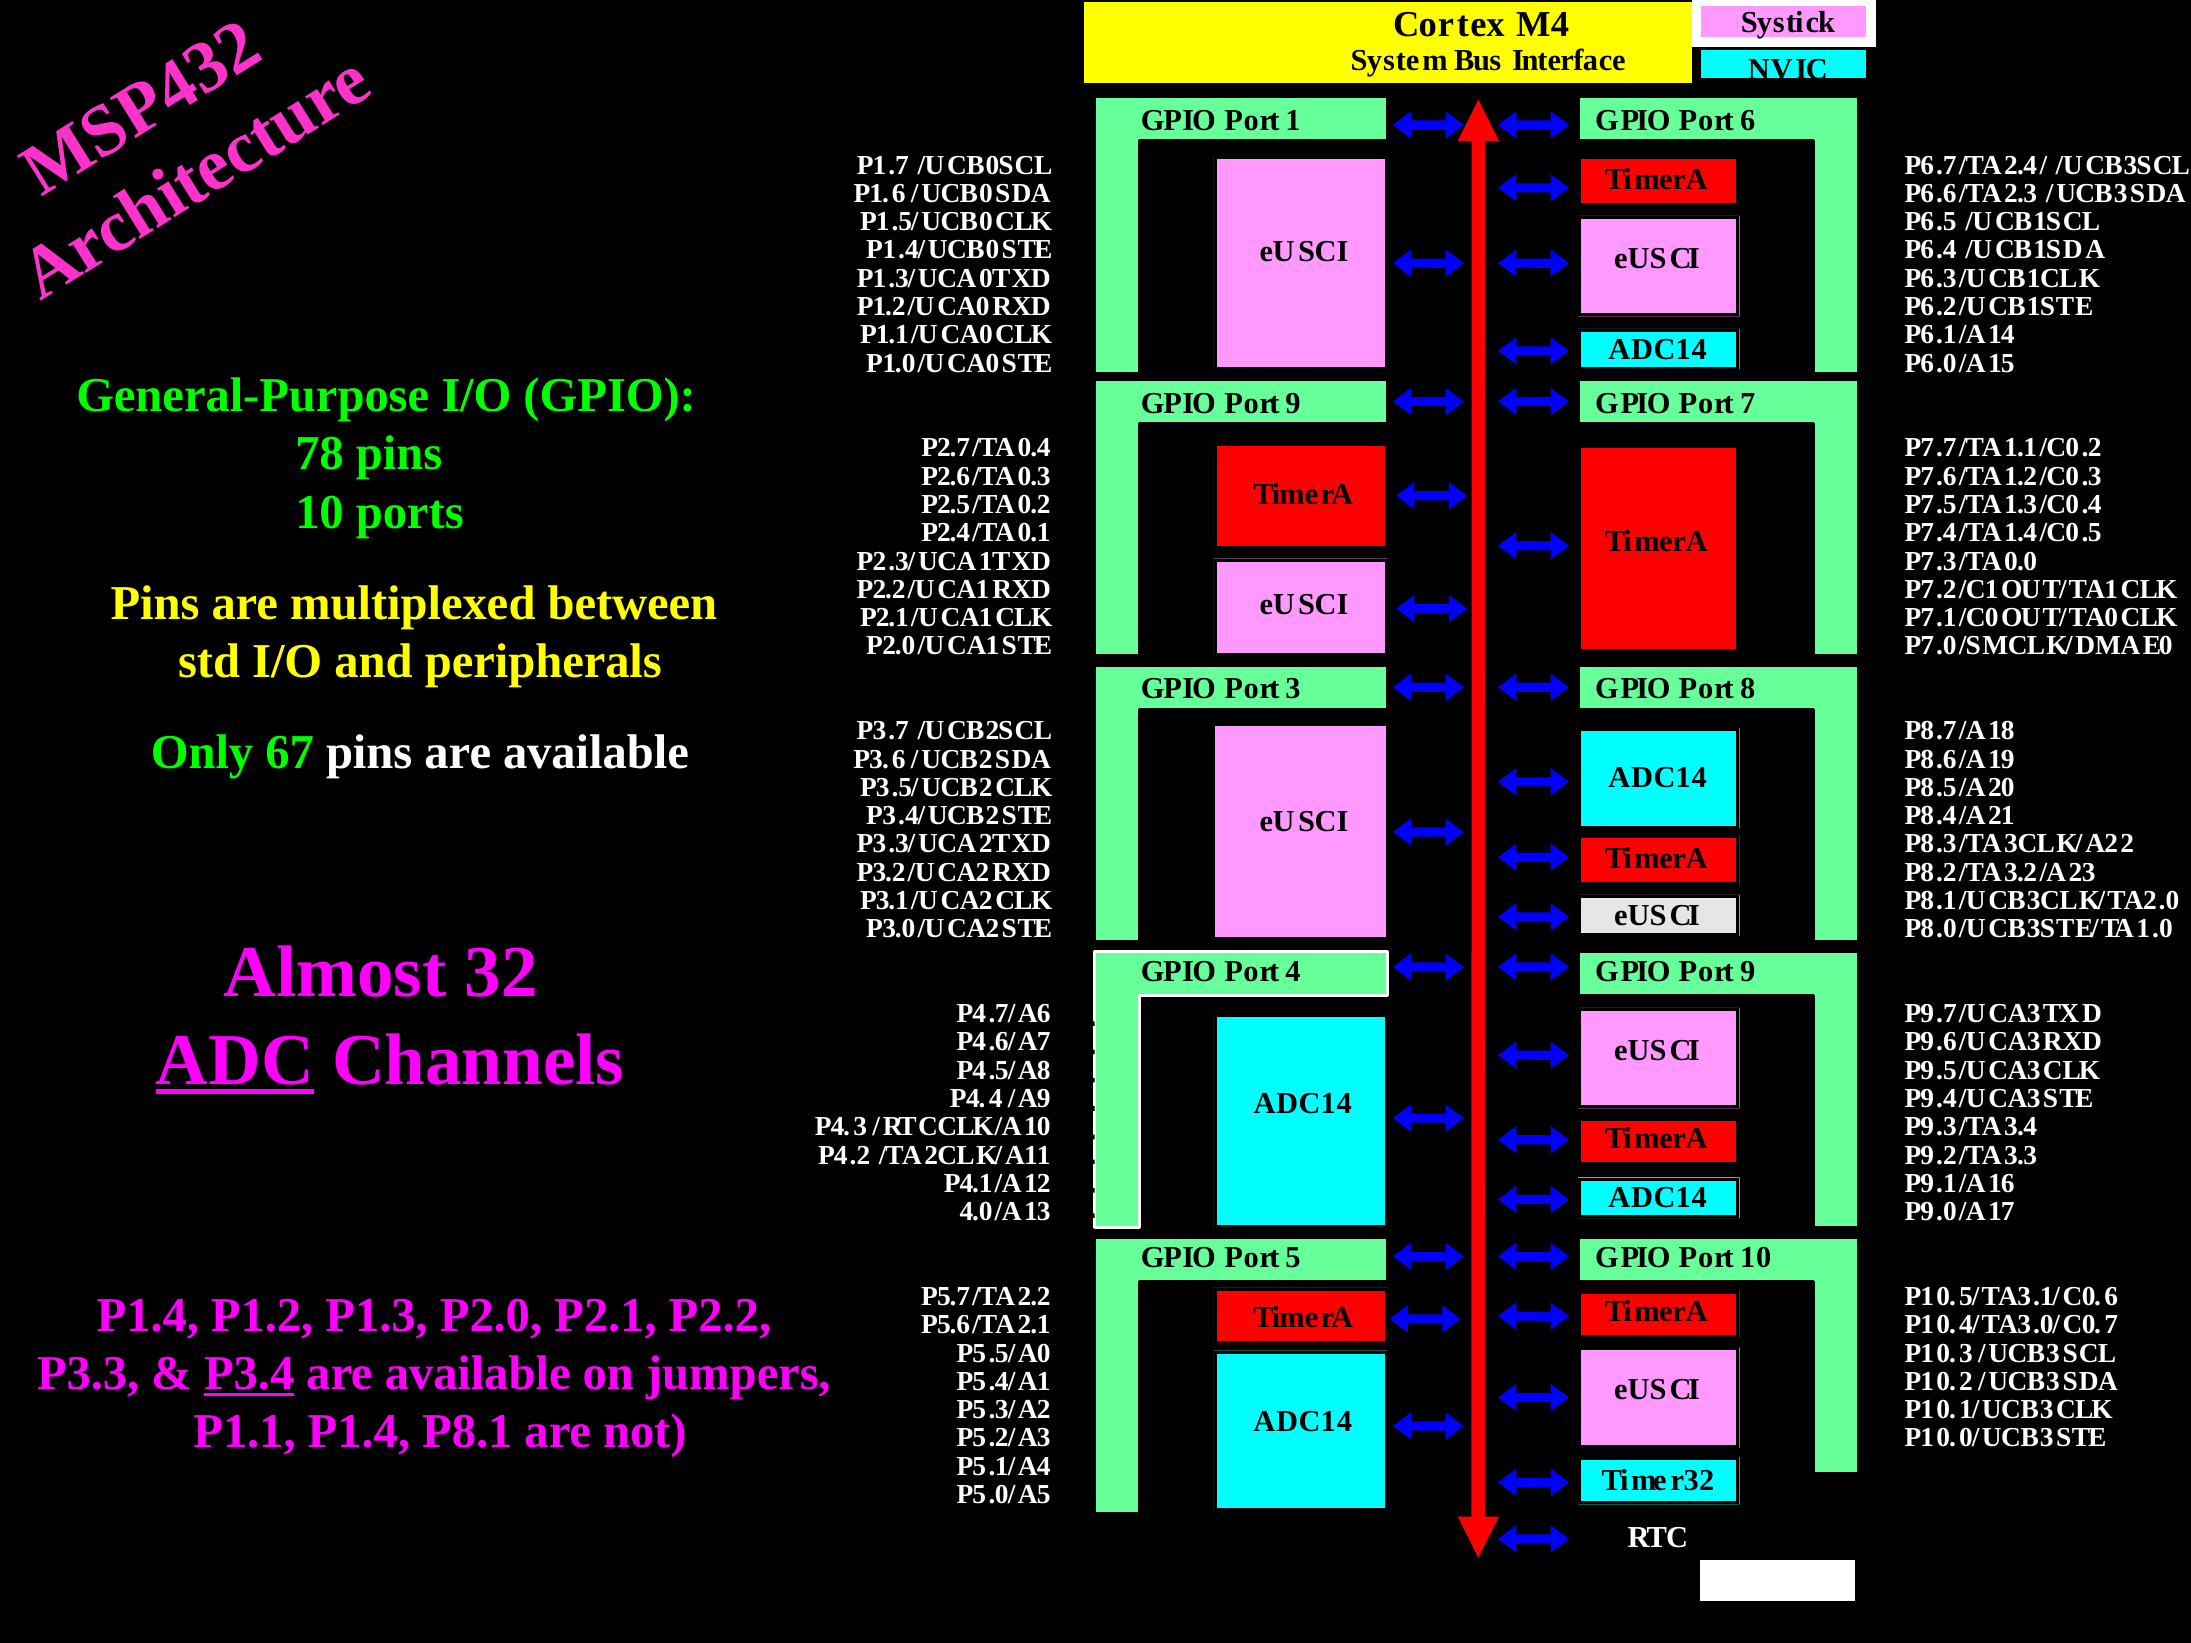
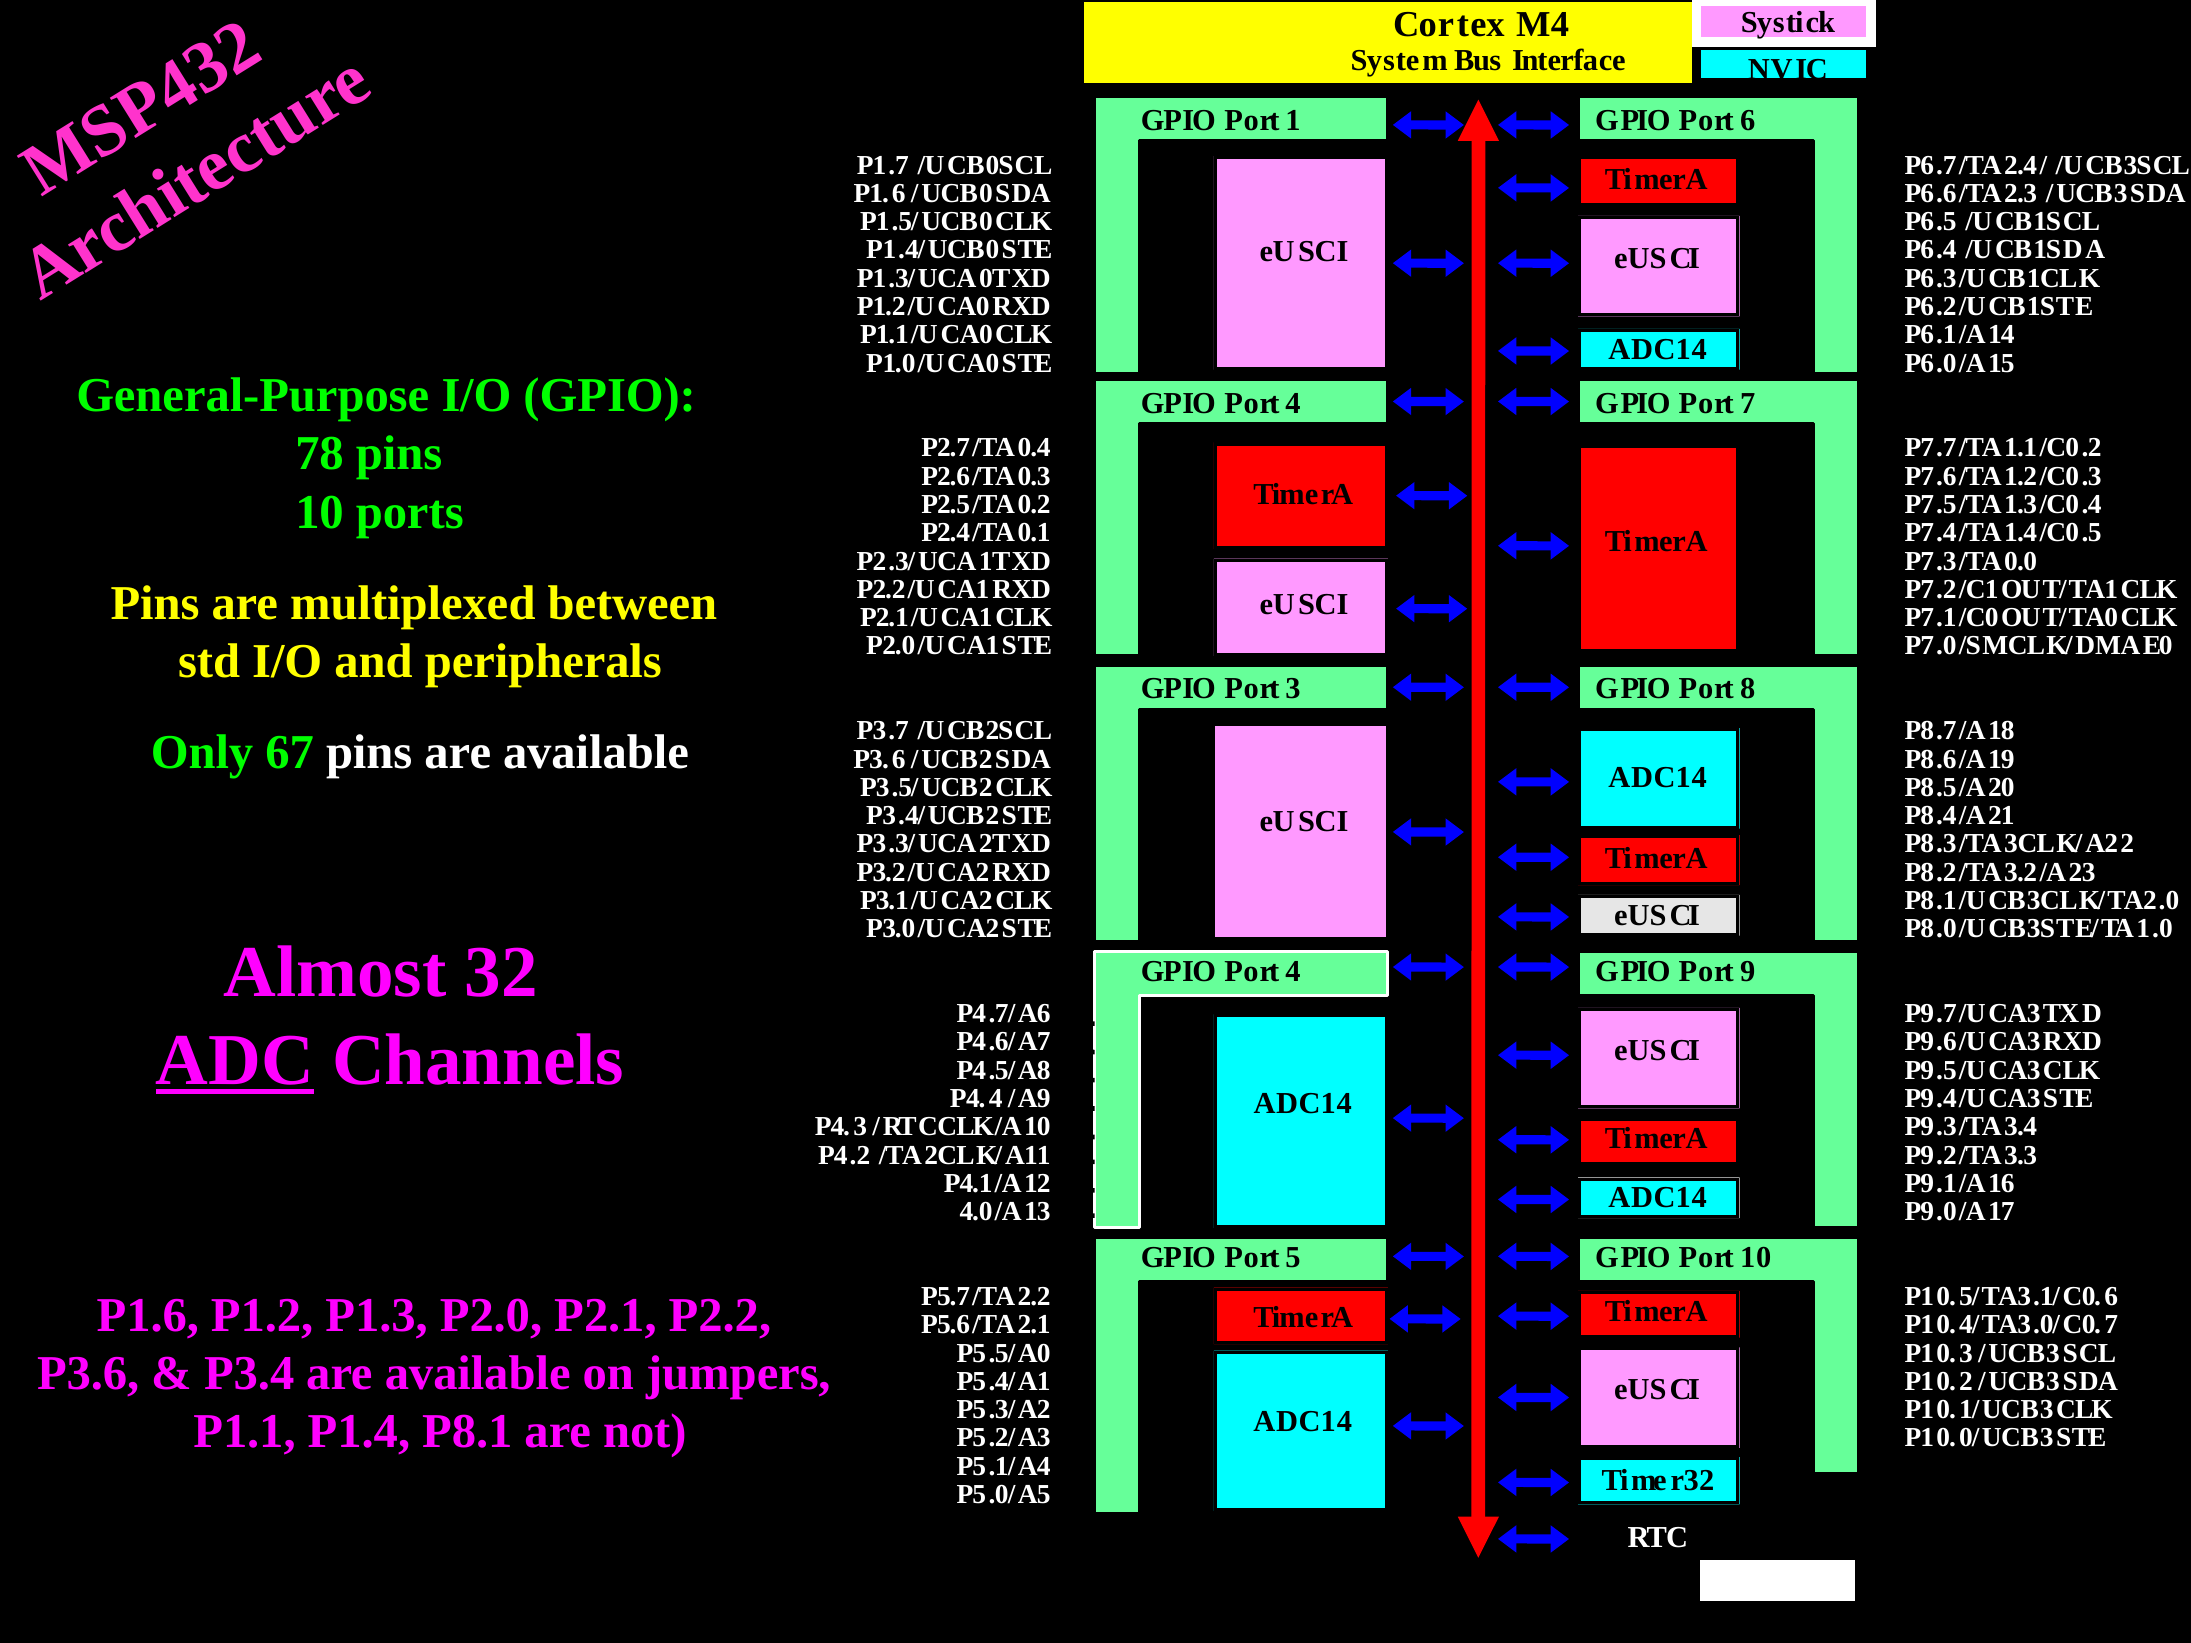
9 at (1293, 403): 9 -> 4
P1.4 at (148, 1315): P1.4 -> P1.6
P3.3 at (88, 1374): P3.3 -> P3.6
P3.4 underline: present -> none
